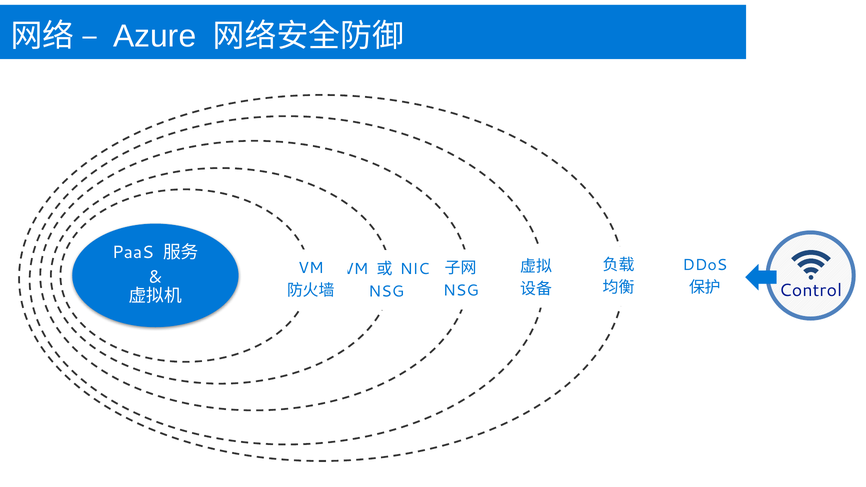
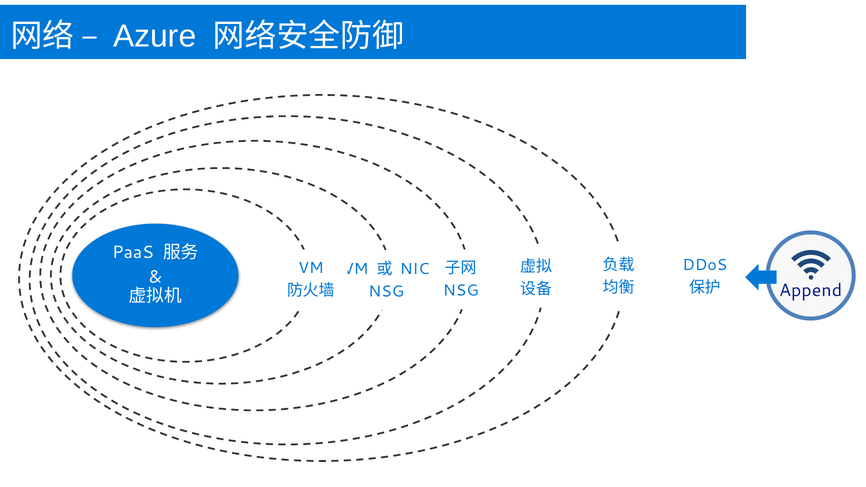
Control: Control -> Append
